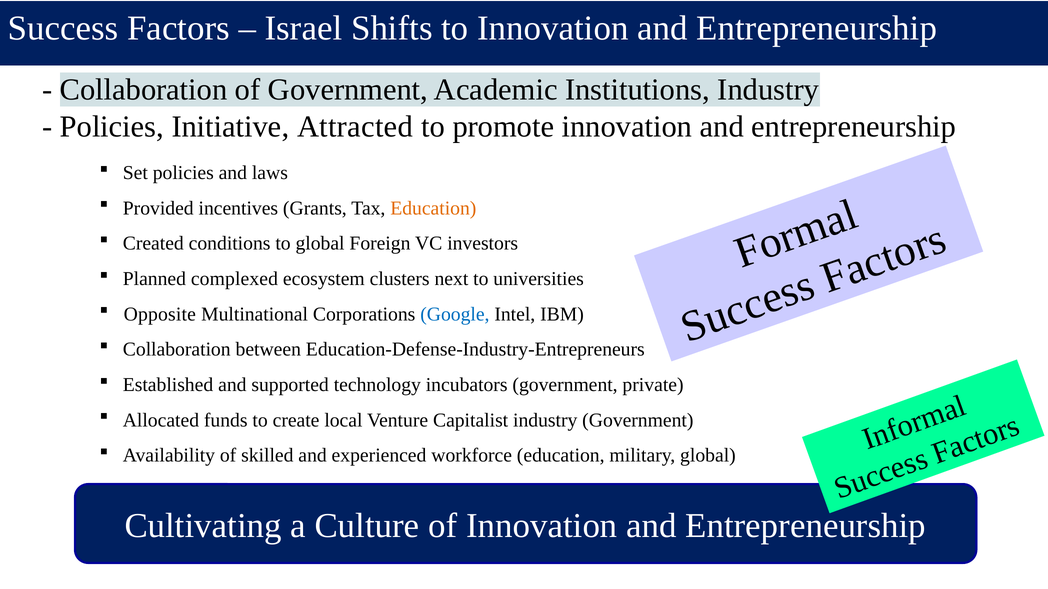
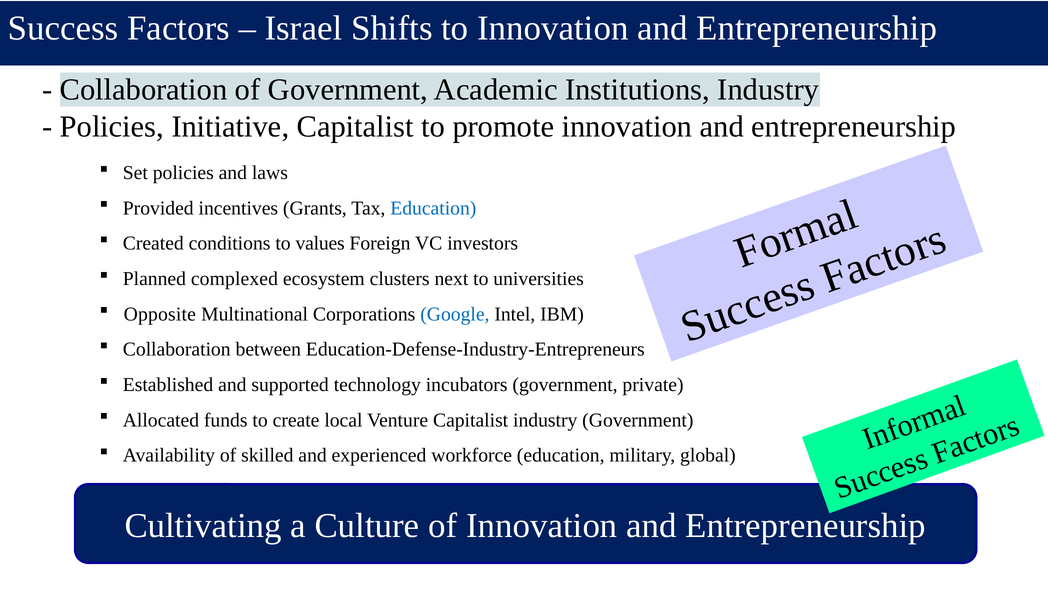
Initiative Attracted: Attracted -> Capitalist
Education at (433, 208) colour: orange -> blue
to global: global -> values
